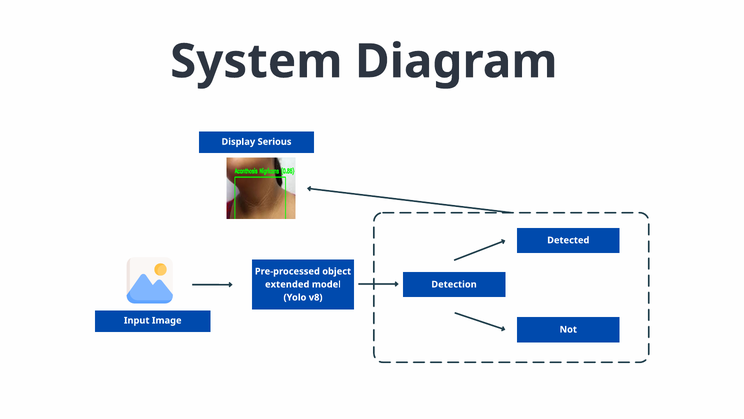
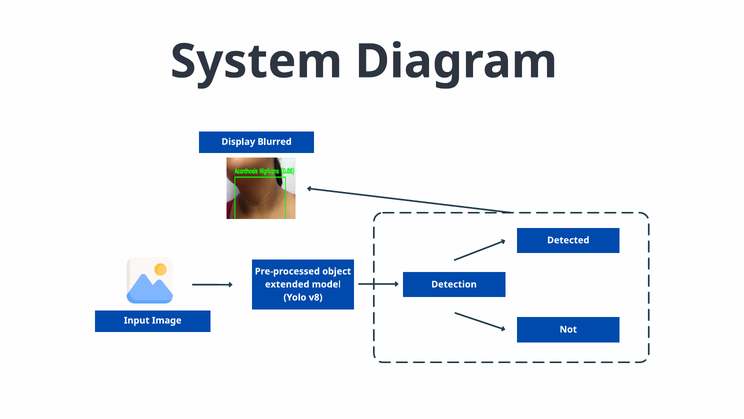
Serious: Serious -> Blurred
